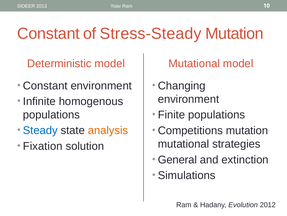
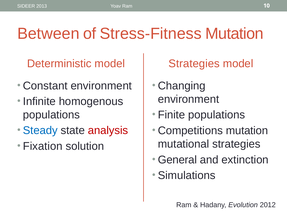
Constant at (48, 33): Constant -> Between
Stress-Steady: Stress-Steady -> Stress-Fitness
Mutational at (194, 63): Mutational -> Strategies
analysis colour: orange -> red
